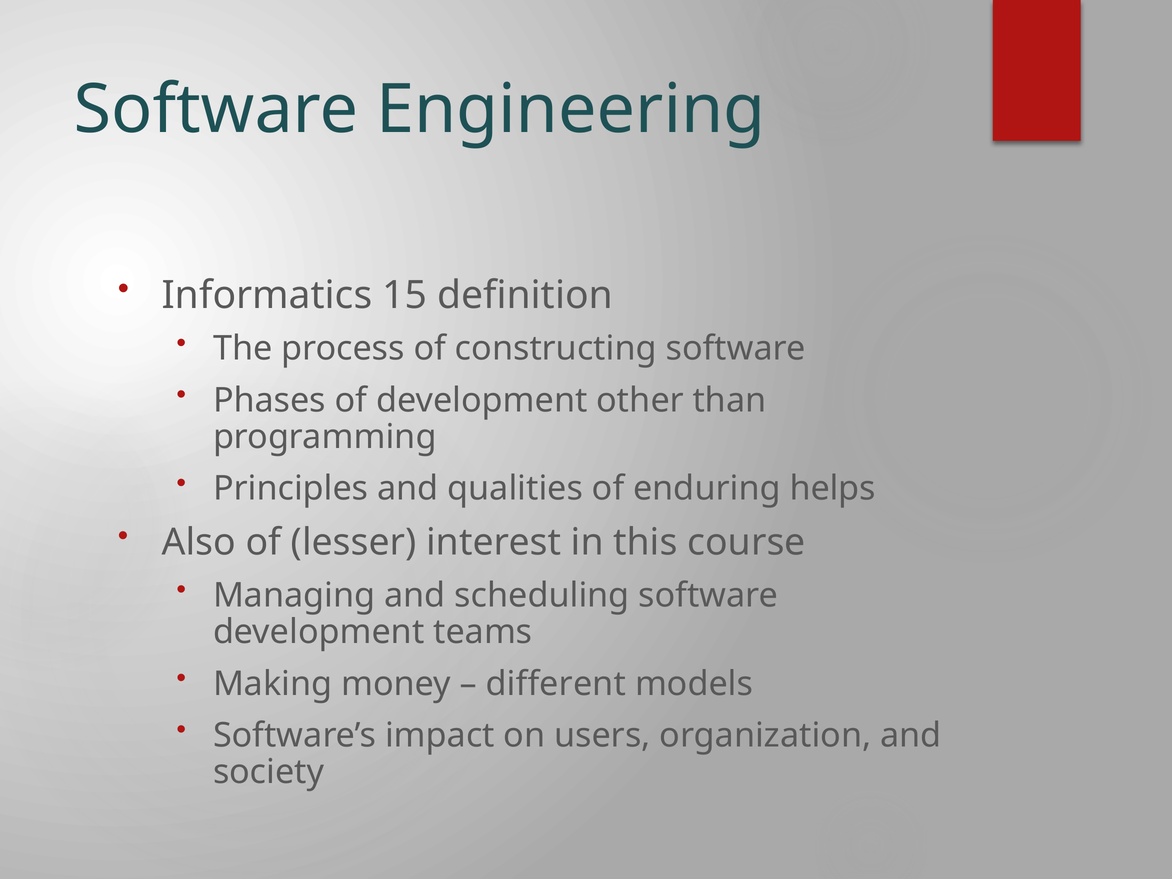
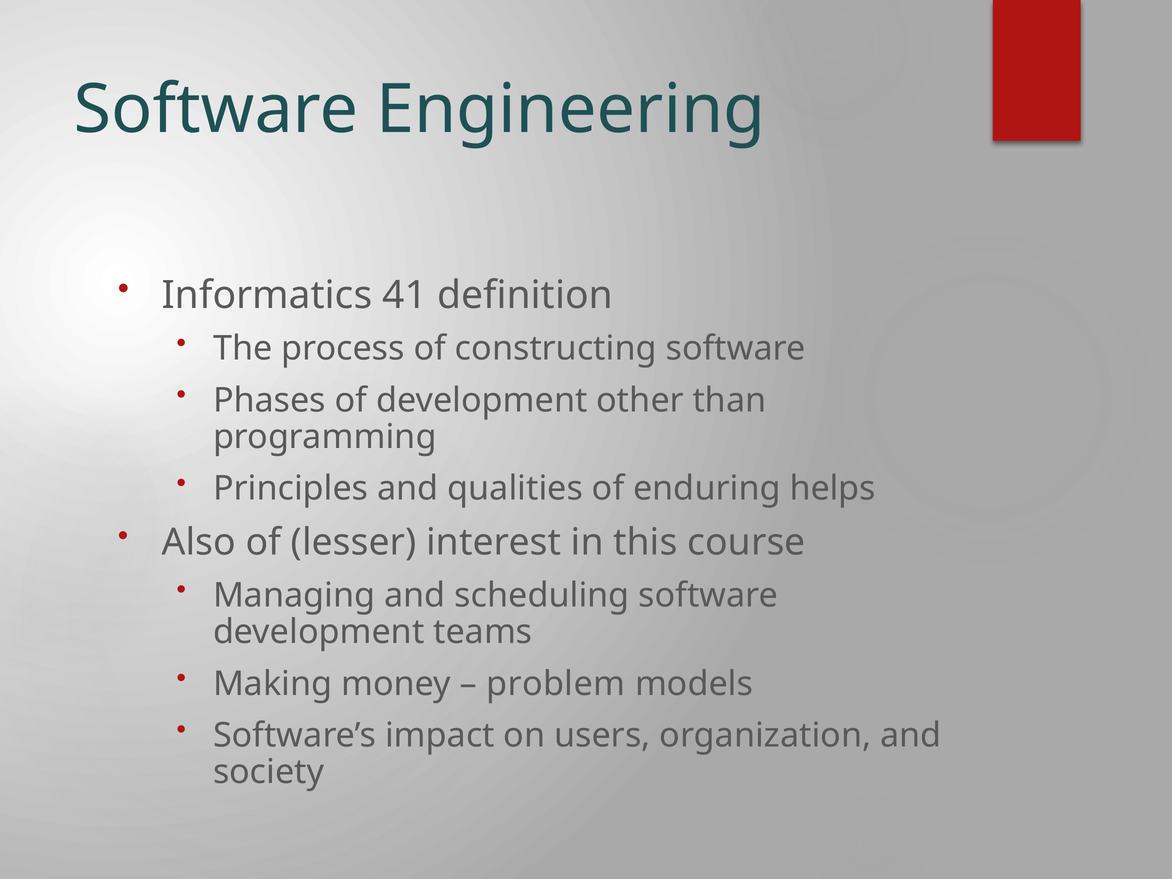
15: 15 -> 41
different: different -> problem
